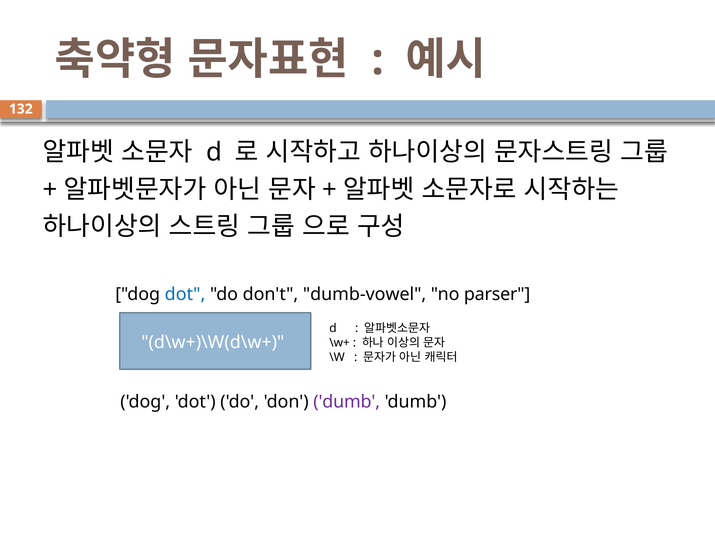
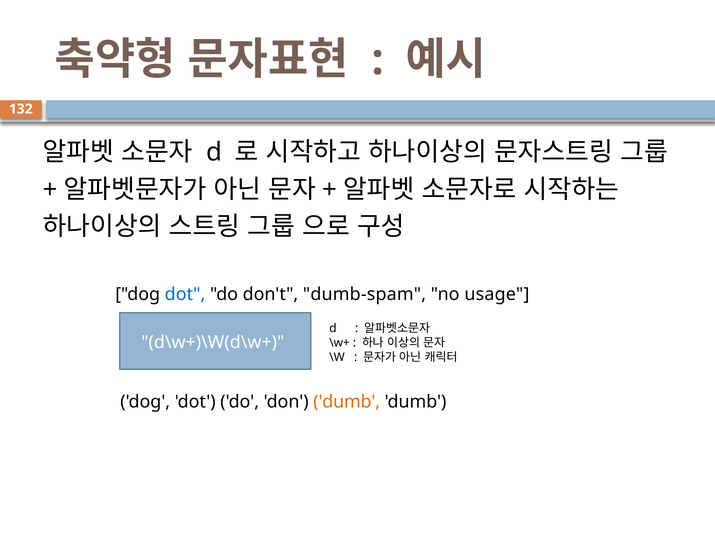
dumb-vowel: dumb-vowel -> dumb-spam
parser: parser -> usage
dumb at (347, 401) colour: purple -> orange
